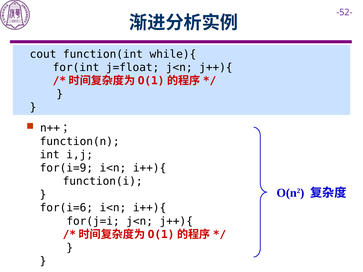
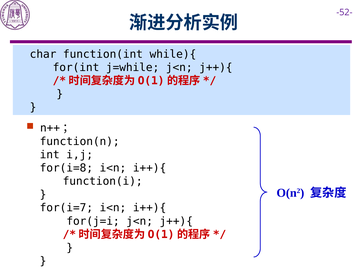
cout: cout -> char
j=float: j=float -> j=while
for(i=9: for(i=9 -> for(i=8
for(i=6: for(i=6 -> for(i=7
